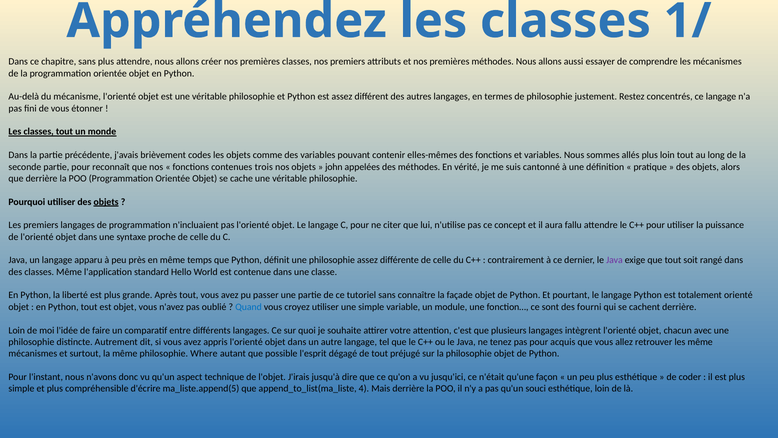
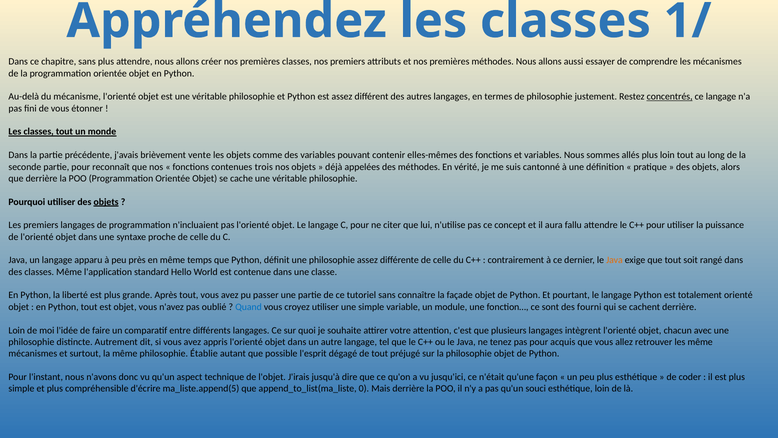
concentrés underline: none -> present
codes: codes -> vente
john: john -> déjà
Java at (614, 260) colour: purple -> orange
Where: Where -> Établie
4: 4 -> 0
